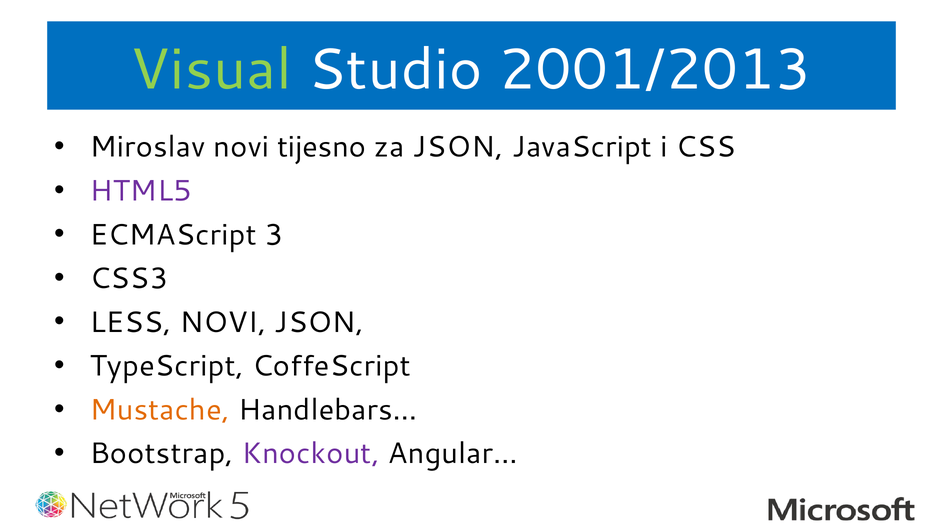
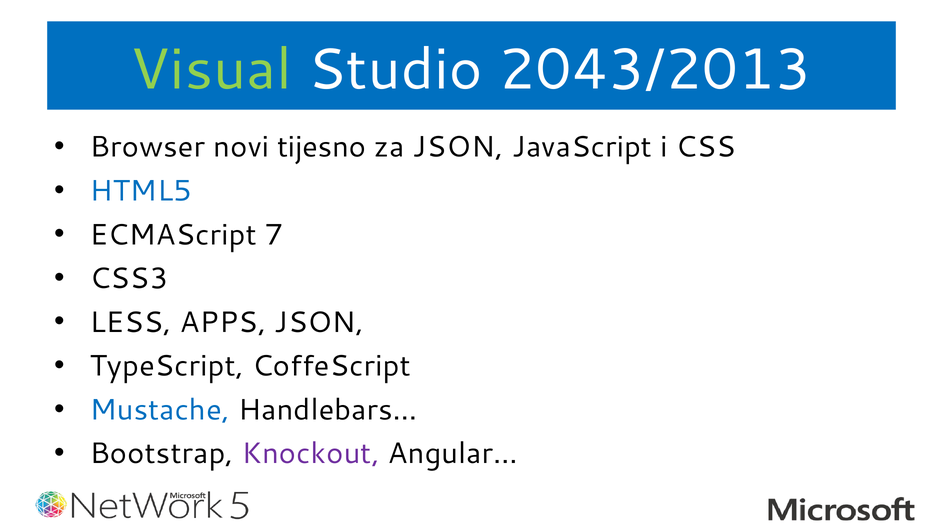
2001/2013: 2001/2013 -> 2043/2013
Miroslav: Miroslav -> Browser
HTML5 colour: purple -> blue
3: 3 -> 7
LESS NOVI: NOVI -> APPS
Mustache colour: orange -> blue
